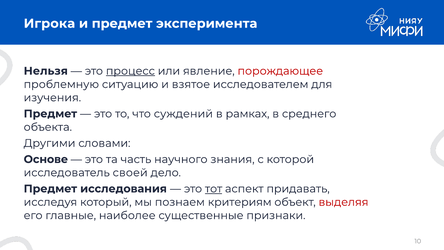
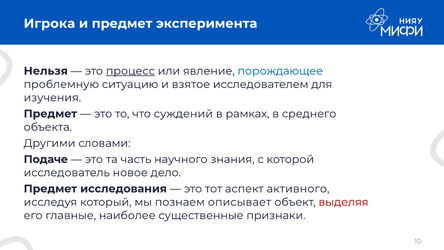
порождающее colour: red -> blue
Основе: Основе -> Подаче
своей: своей -> новое
тот underline: present -> none
придавать: придавать -> активного
критериям: критериям -> описывает
